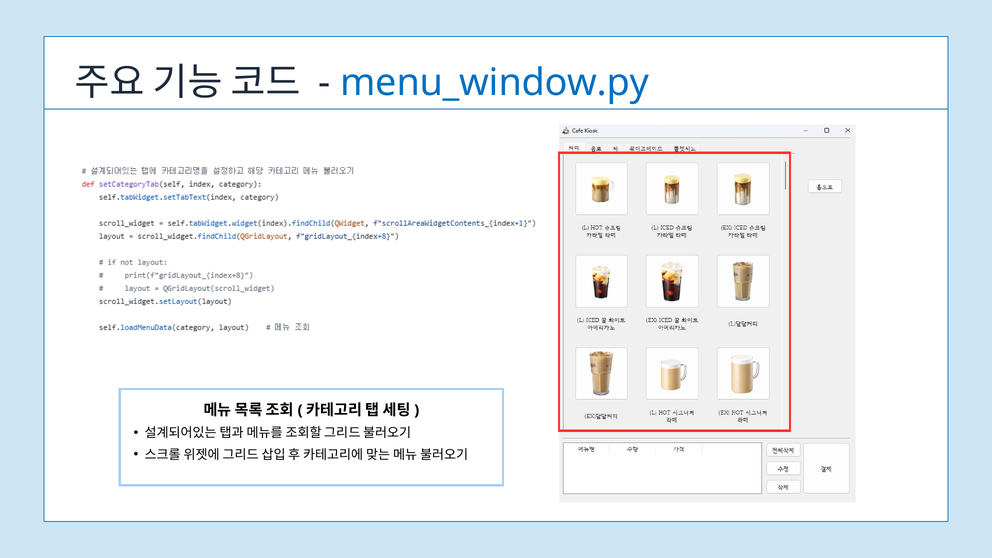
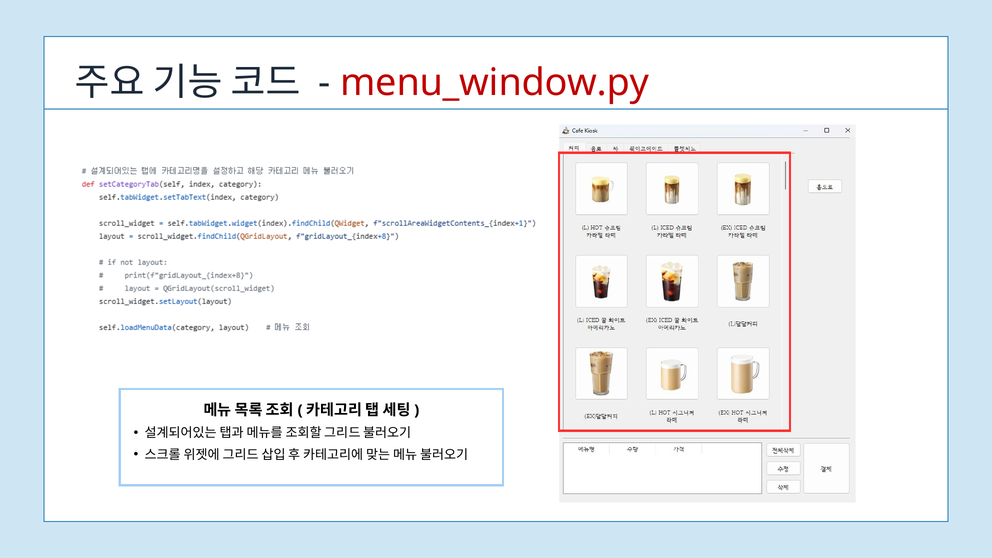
menu_window.py colour: blue -> red
